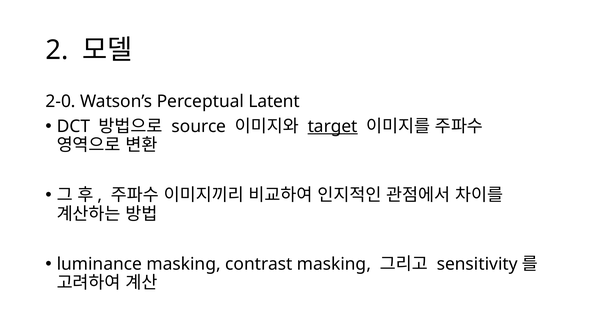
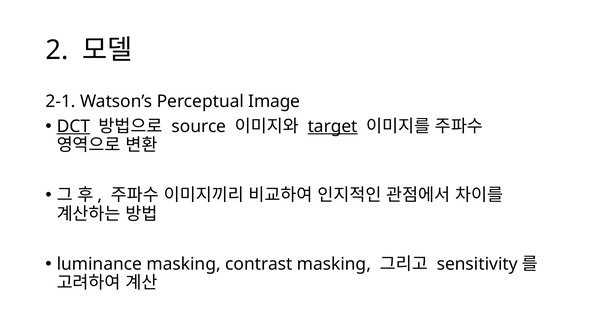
2-0: 2-0 -> 2-1
Latent: Latent -> Image
DCT underline: none -> present
